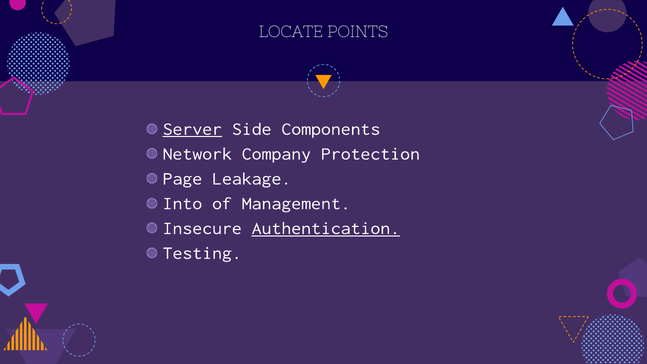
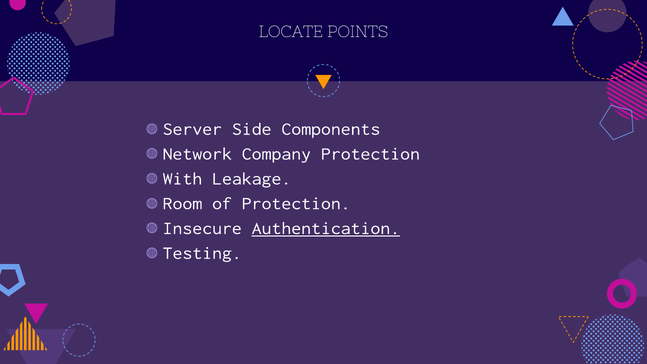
Server underline: present -> none
Page: Page -> With
Into: Into -> Room
of Management: Management -> Protection
